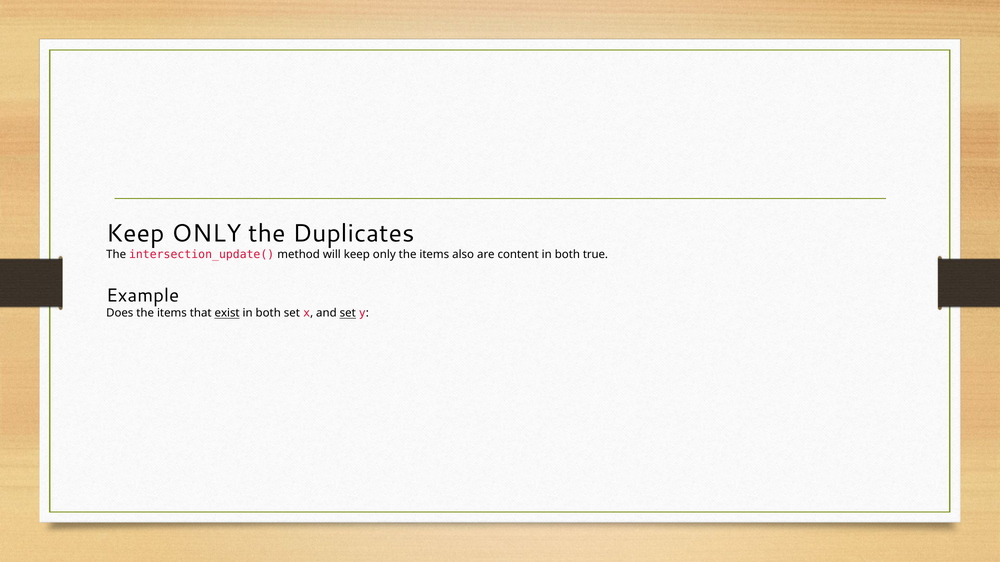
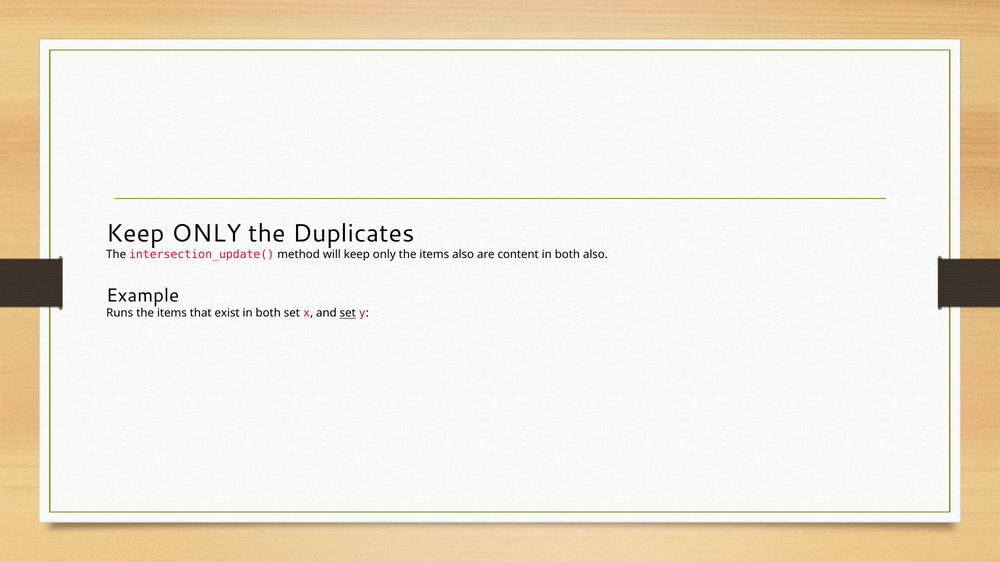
both true: true -> also
Does: Does -> Runs
exist underline: present -> none
